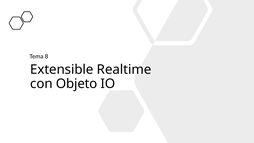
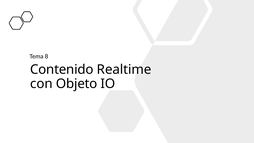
Extensible: Extensible -> Contenido
